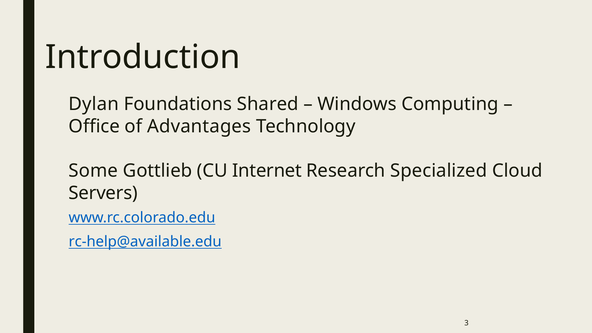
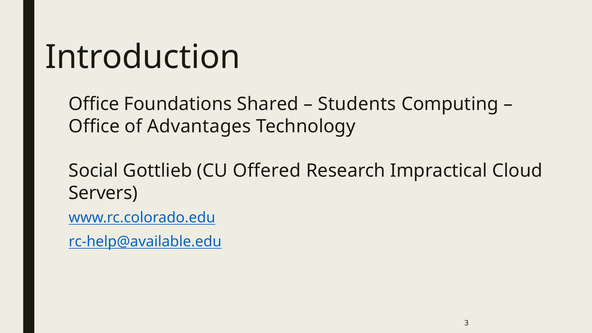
Dylan at (94, 104): Dylan -> Office
Windows: Windows -> Students
Some: Some -> Social
Internet: Internet -> Offered
Specialized: Specialized -> Impractical
